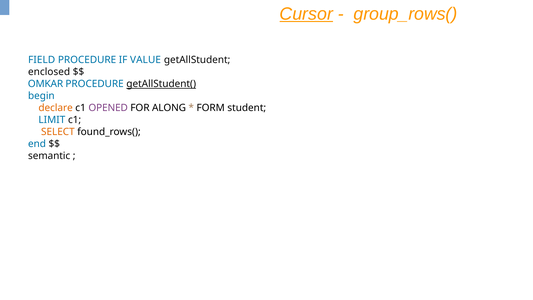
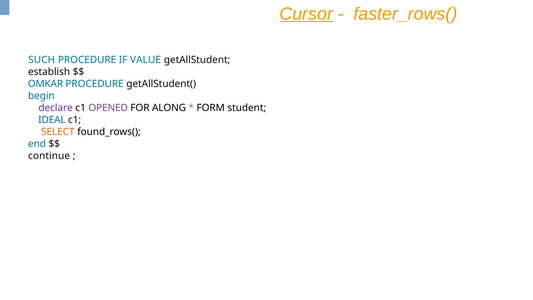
group_rows(: group_rows( -> faster_rows(
FIELD: FIELD -> SUCH
enclosed: enclosed -> establish
getAllStudent( underline: present -> none
declare colour: orange -> purple
LIMIT: LIMIT -> IDEAL
semantic: semantic -> continue
